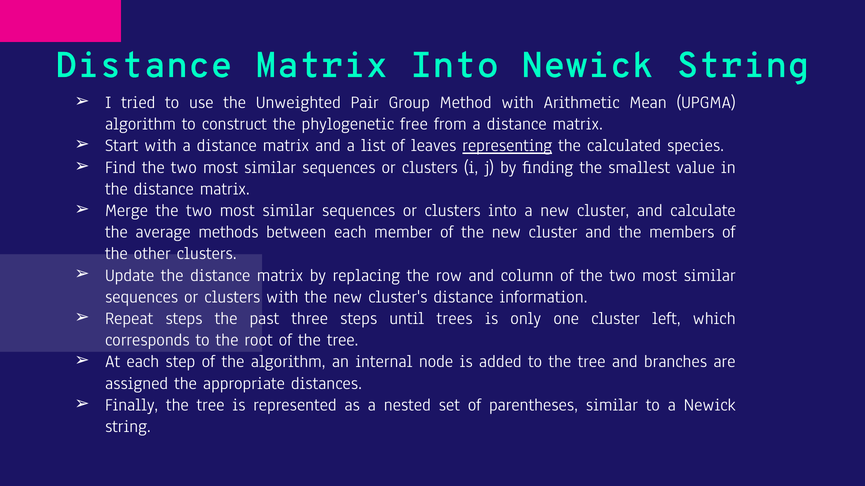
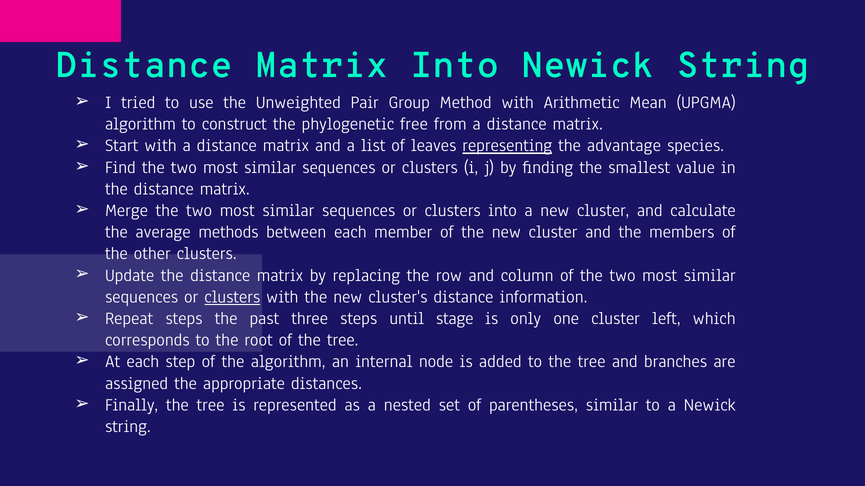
calculated: calculated -> advantage
clusters at (232, 297) underline: none -> present
trees: trees -> stage
